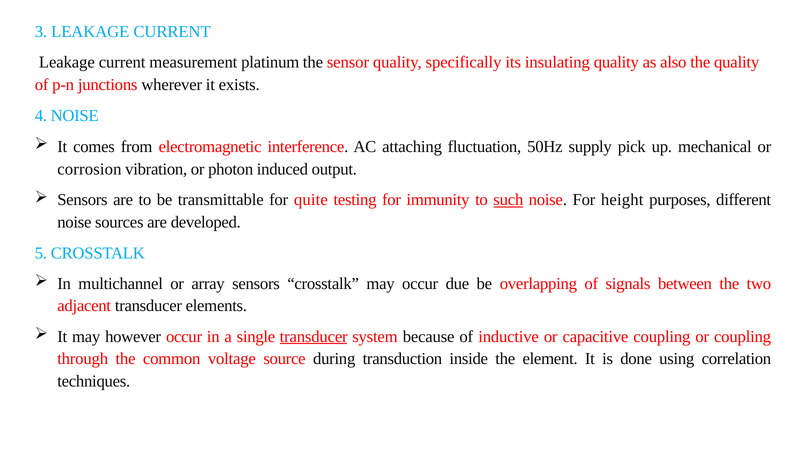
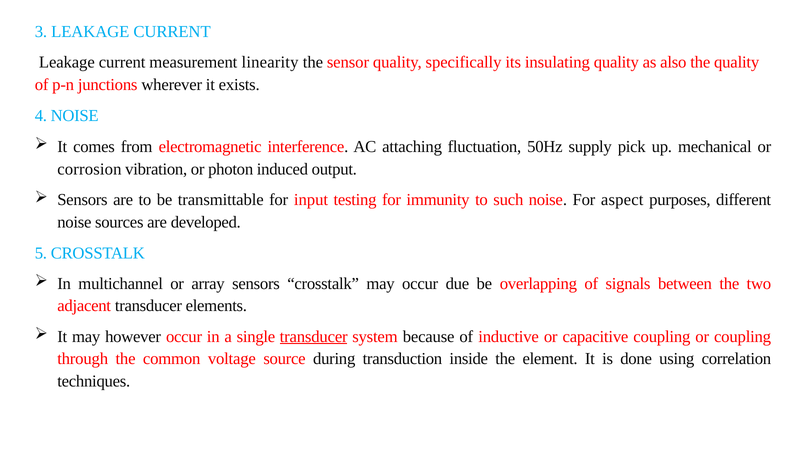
platinum: platinum -> linearity
quite: quite -> input
such underline: present -> none
height: height -> aspect
